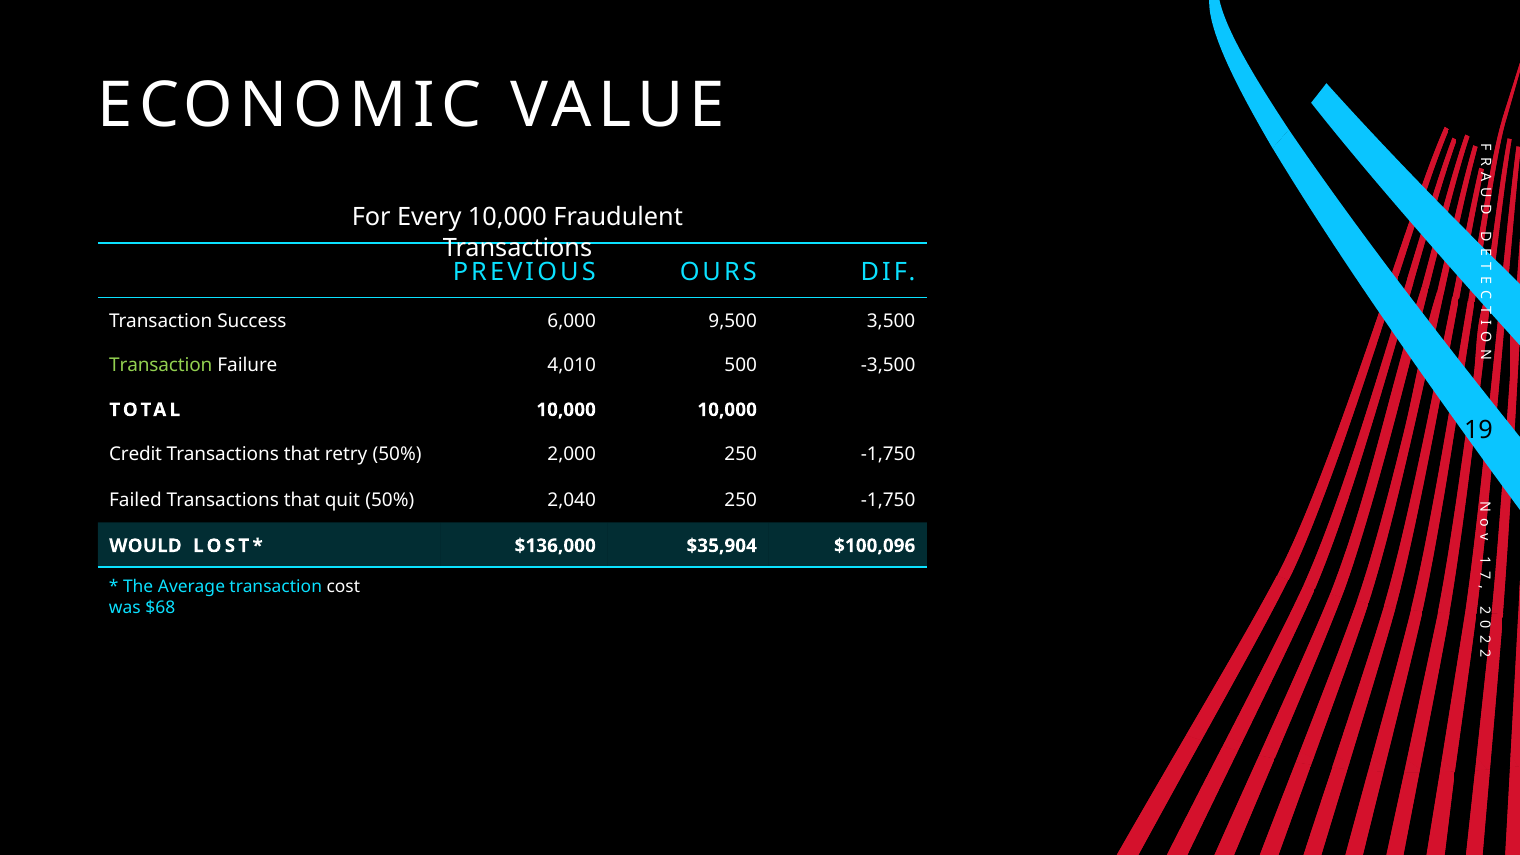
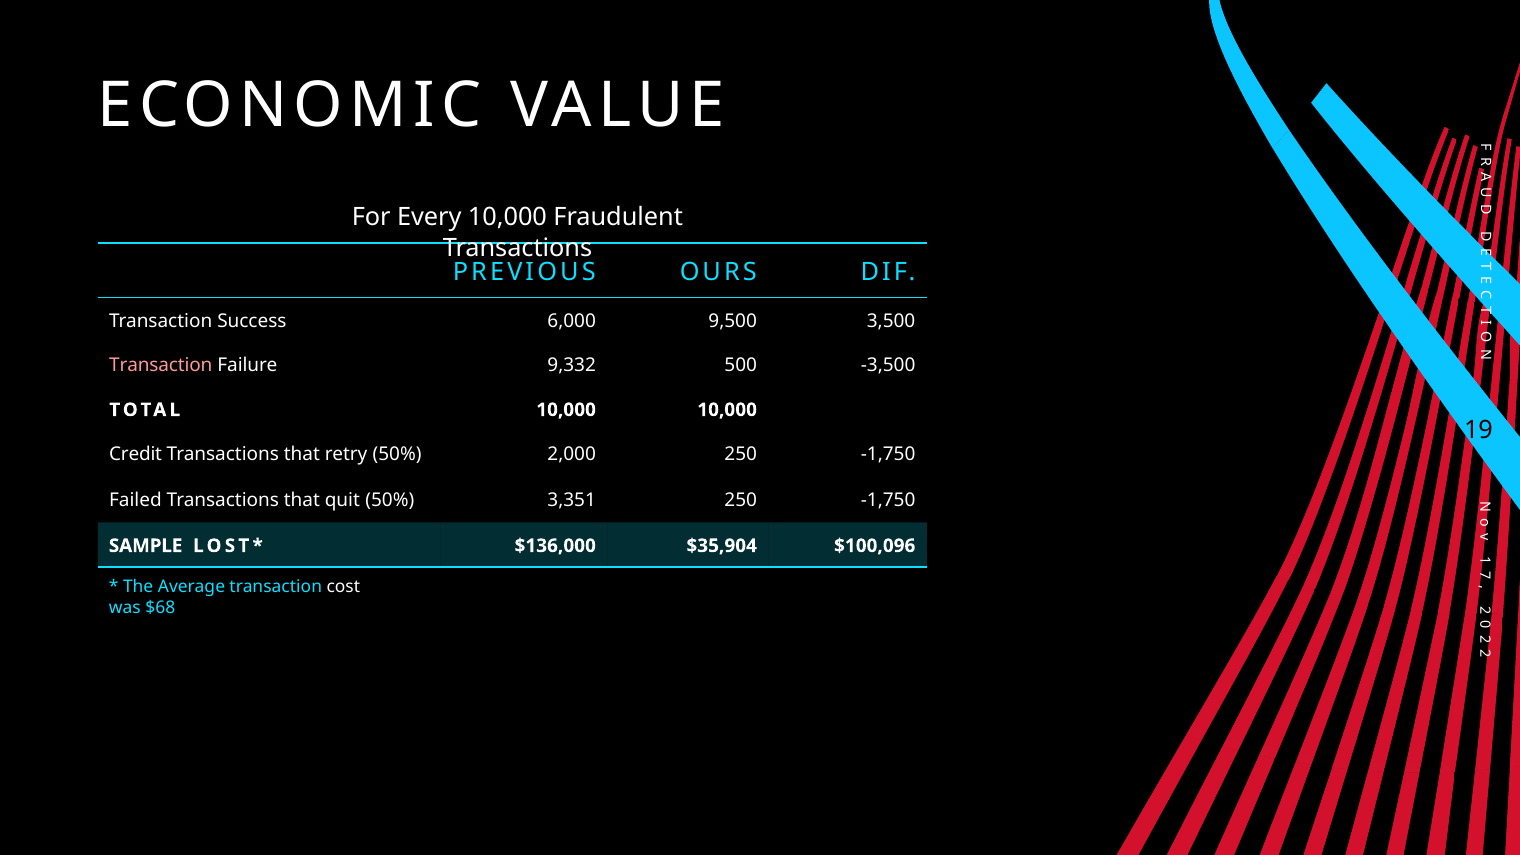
Transaction at (161, 365) colour: light green -> pink
4,010: 4,010 -> 9,332
2,040: 2,040 -> 3,351
WOULD: WOULD -> SAMPLE
